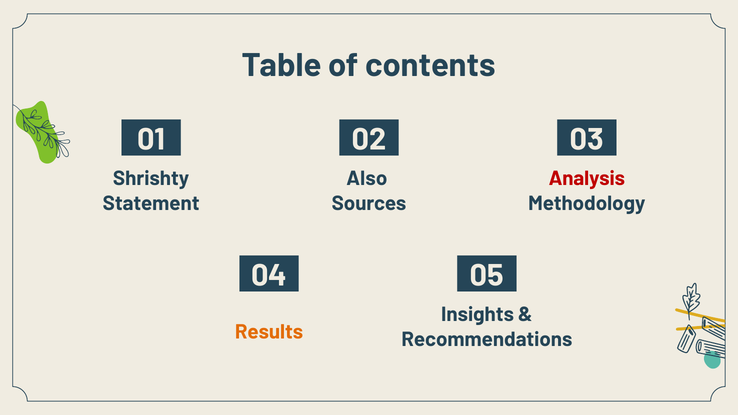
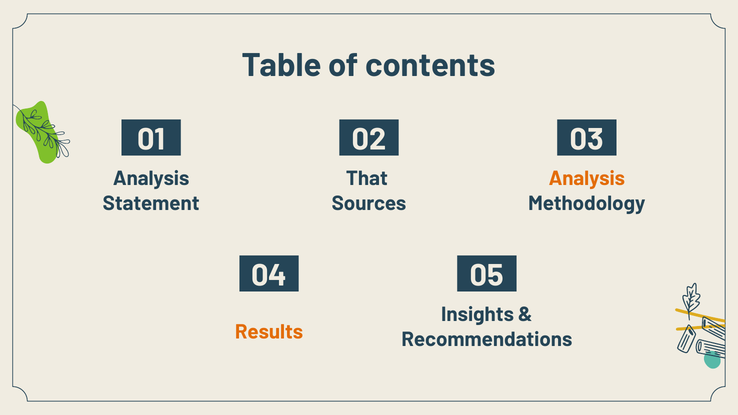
Shrishty at (151, 179): Shrishty -> Analysis
Also: Also -> That
Analysis at (587, 179) colour: red -> orange
